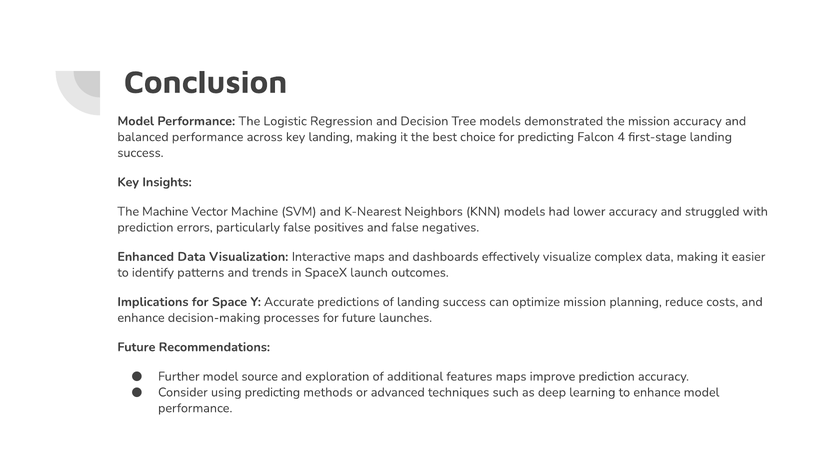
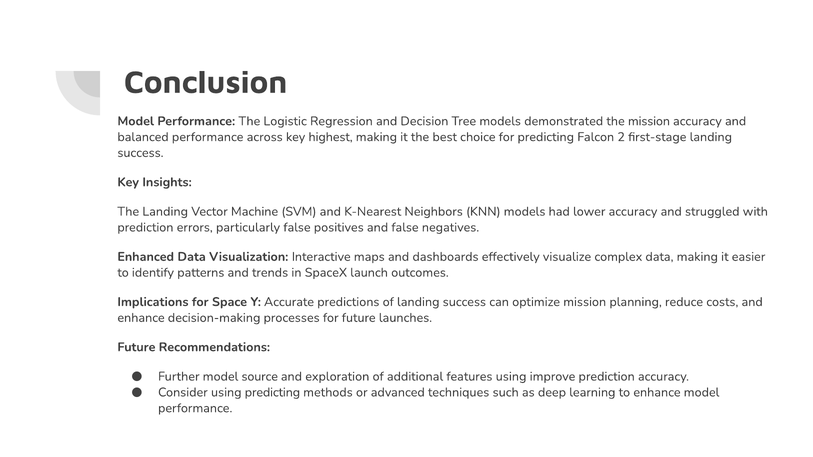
key landing: landing -> highest
4: 4 -> 2
The Machine: Machine -> Landing
features maps: maps -> using
